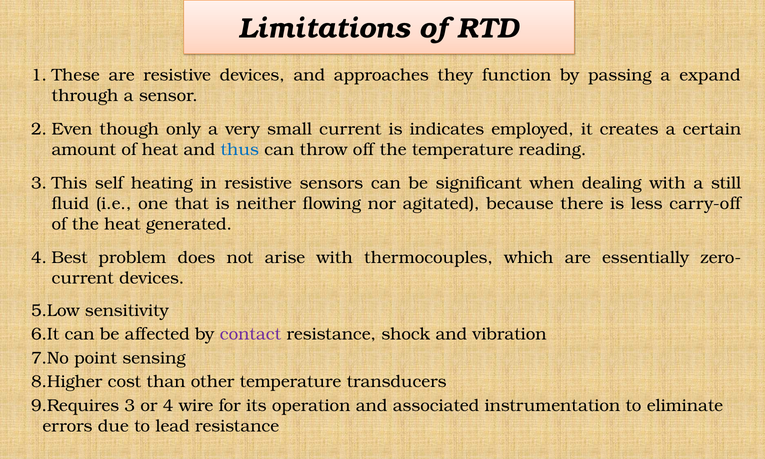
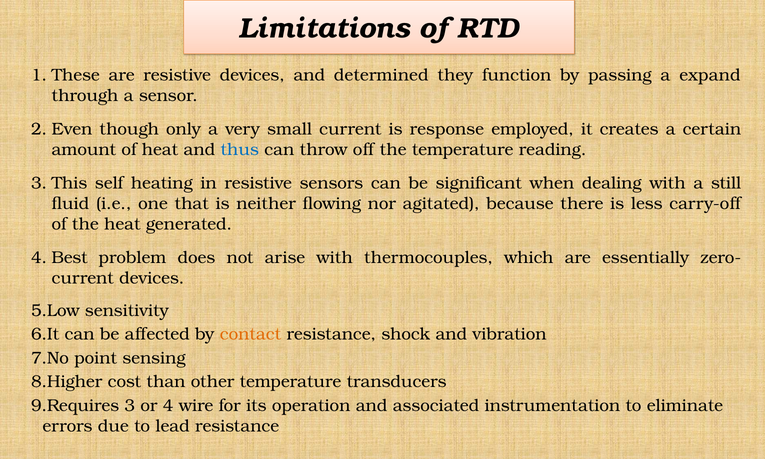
approaches: approaches -> determined
indicates: indicates -> response
contact colour: purple -> orange
